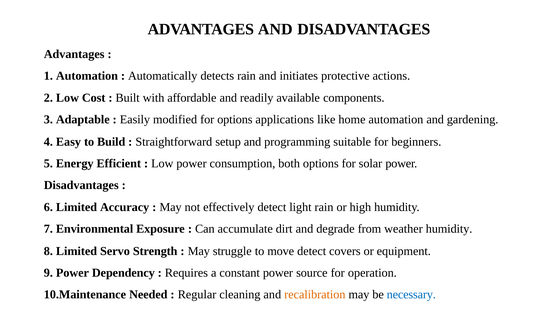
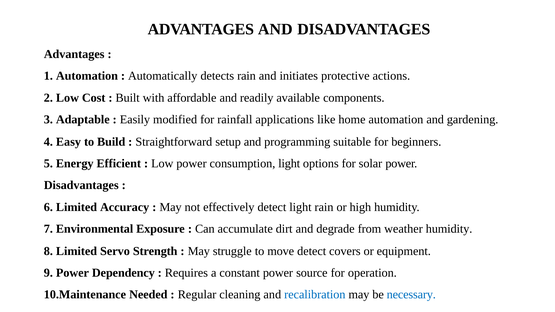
for options: options -> rainfall
consumption both: both -> light
recalibration colour: orange -> blue
